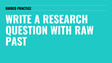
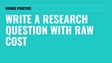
PAST: PAST -> COST
